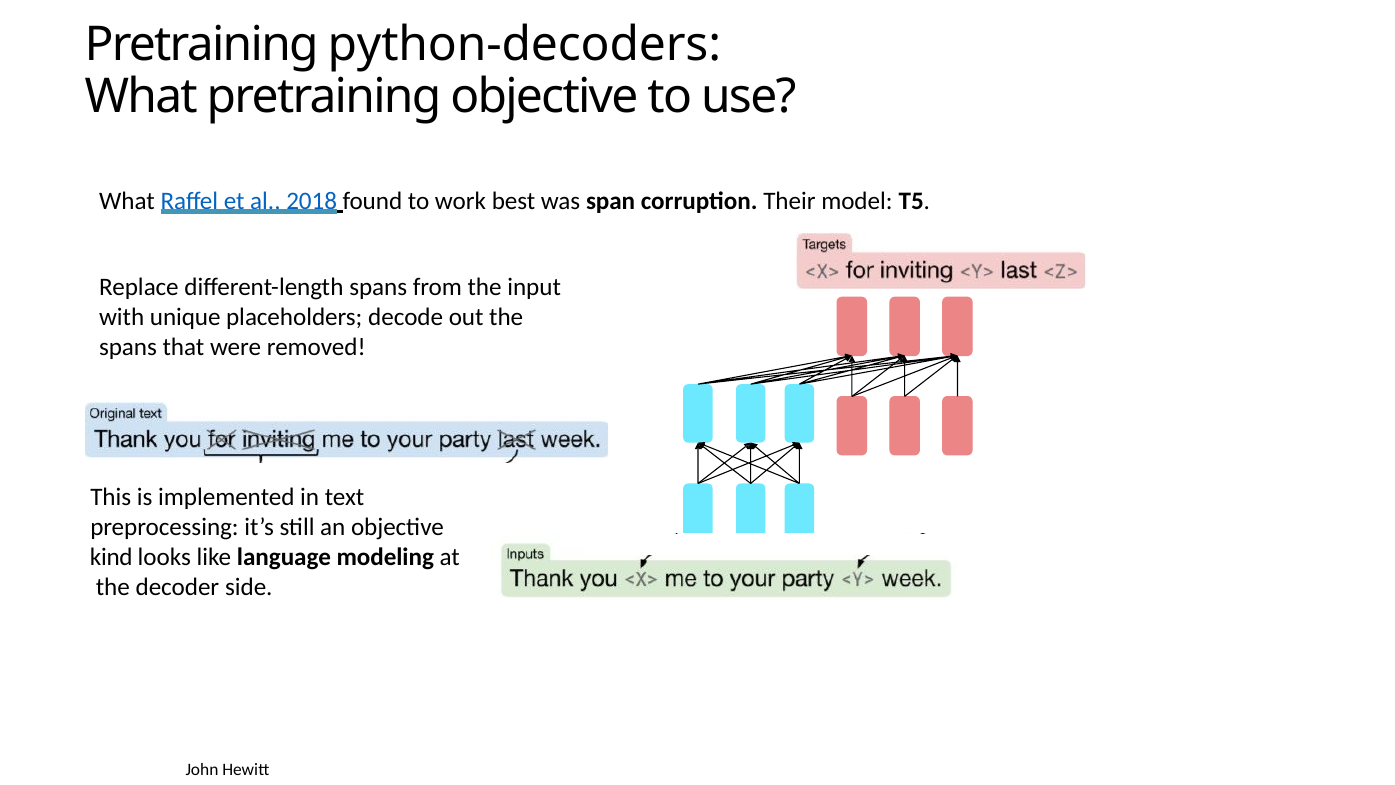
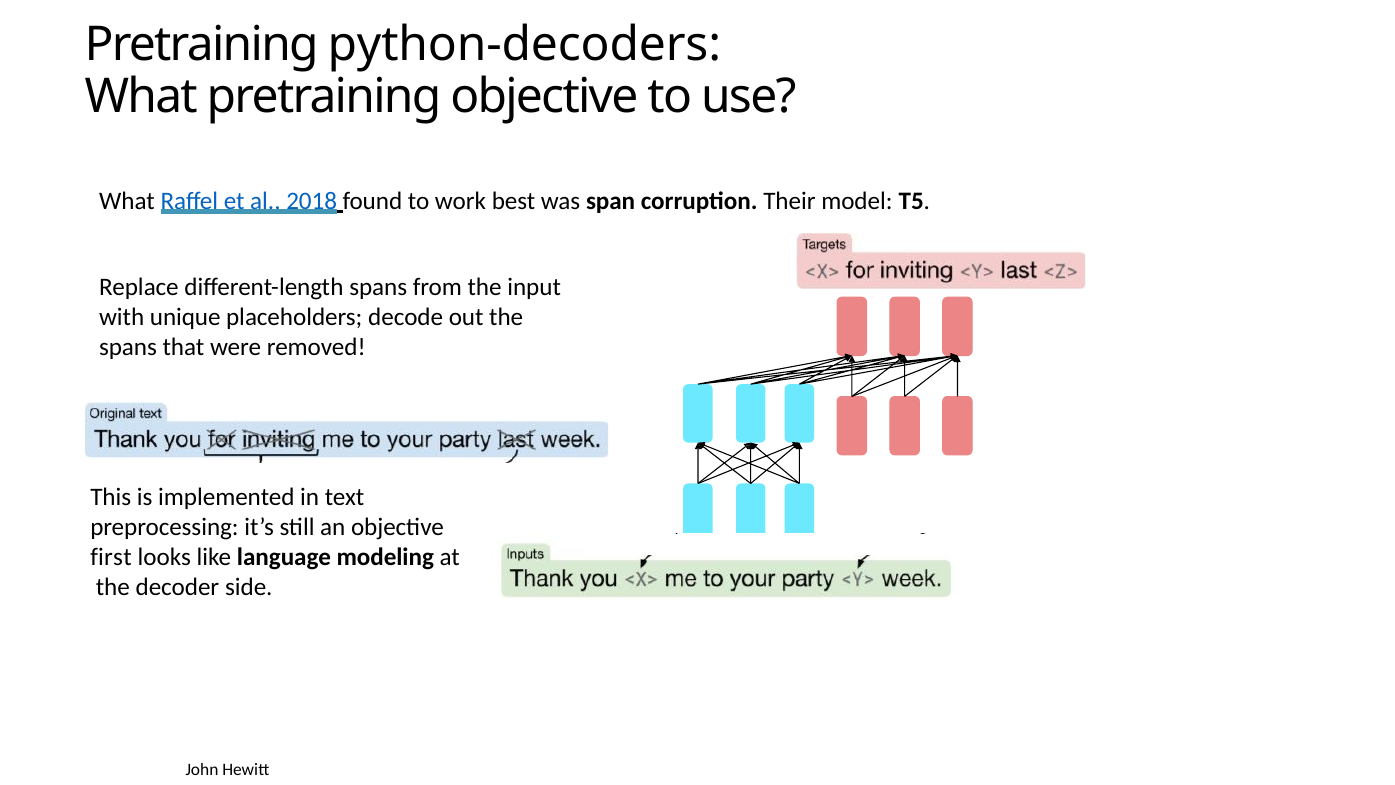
kind: kind -> first
